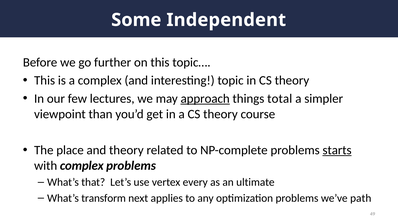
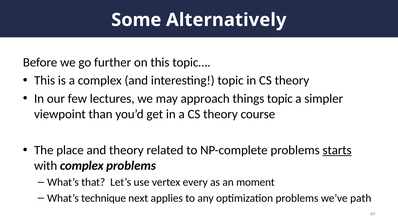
Independent: Independent -> Alternatively
approach underline: present -> none
things total: total -> topic
ultimate: ultimate -> moment
transform: transform -> technique
